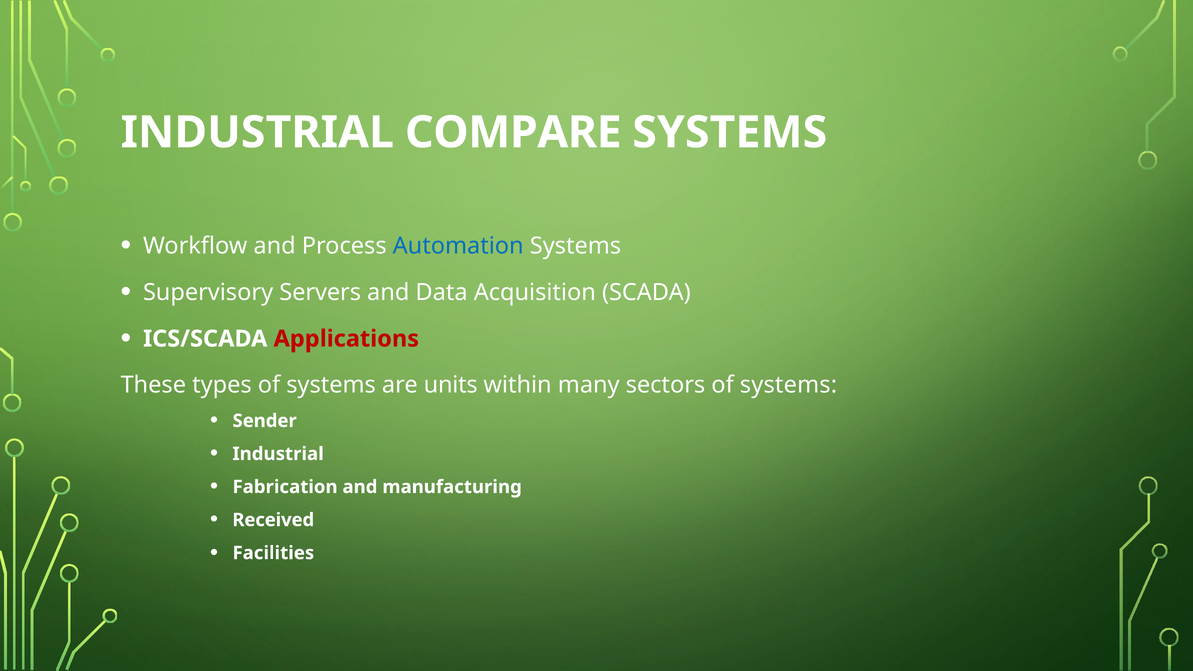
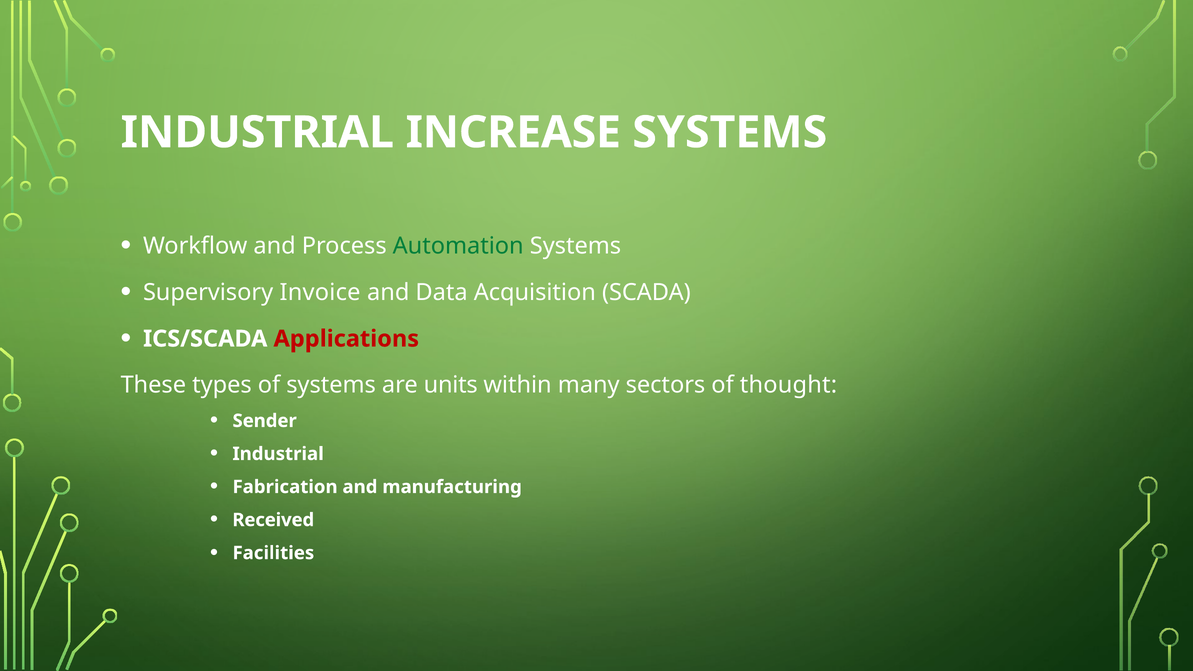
COMPARE: COMPARE -> INCREASE
Automation colour: blue -> green
Servers: Servers -> Invoice
sectors of systems: systems -> thought
